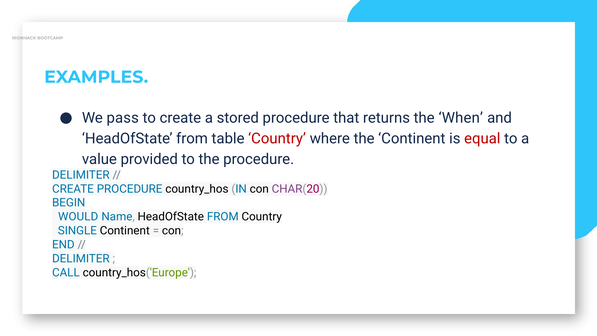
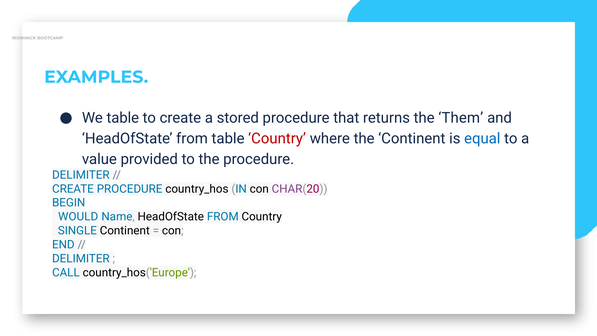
We pass: pass -> table
When: When -> Them
equal colour: red -> blue
